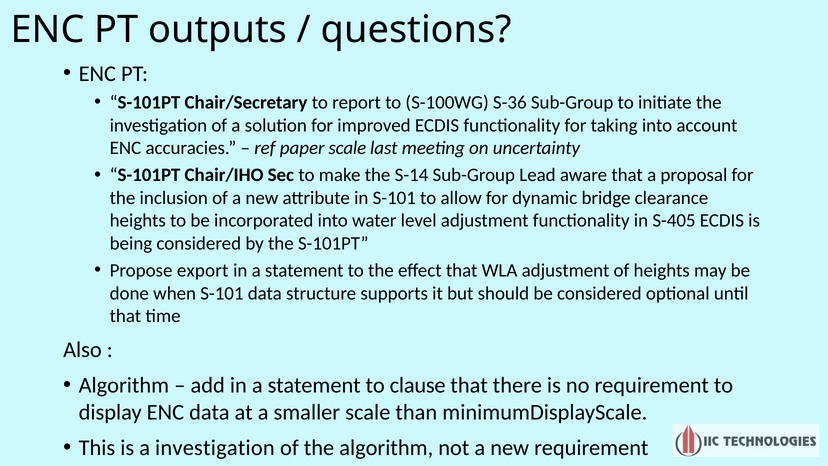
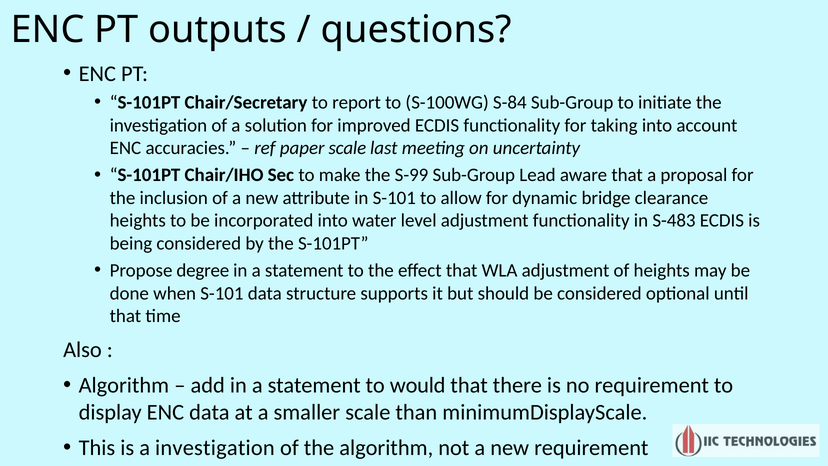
S-36: S-36 -> S-84
S-14: S-14 -> S-99
S-405: S-405 -> S-483
export: export -> degree
clause: clause -> would
